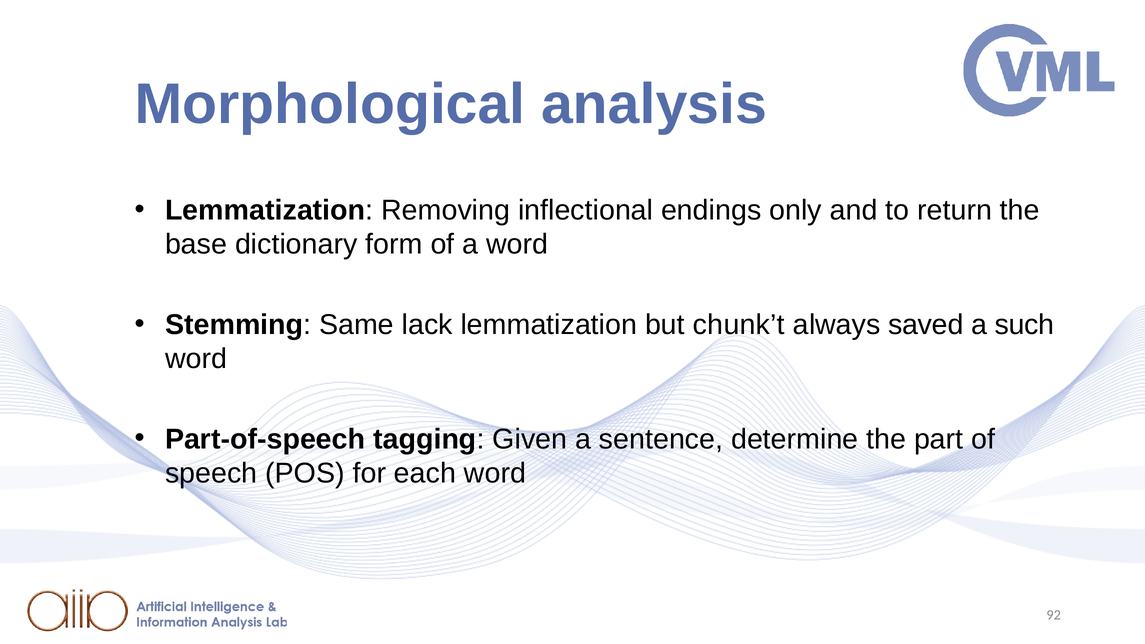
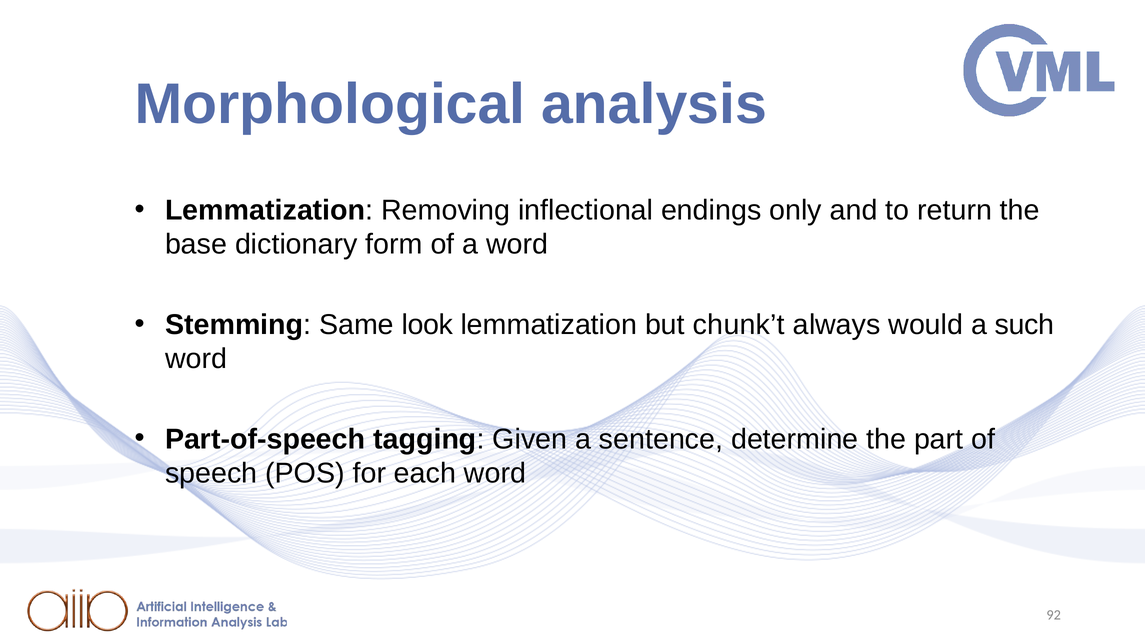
lack: lack -> look
saved: saved -> would
